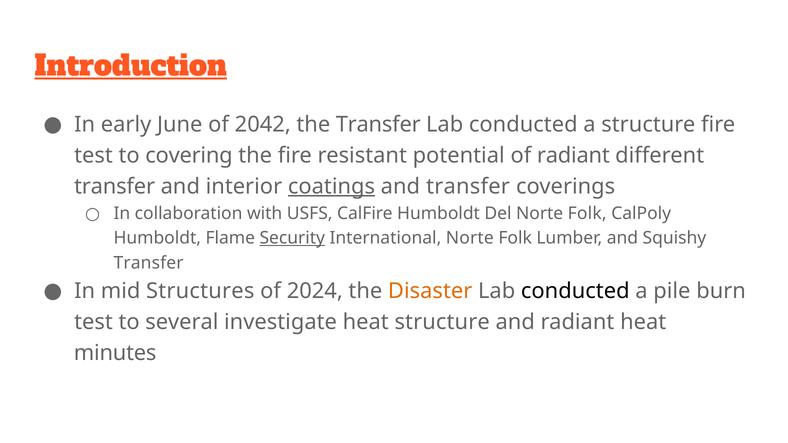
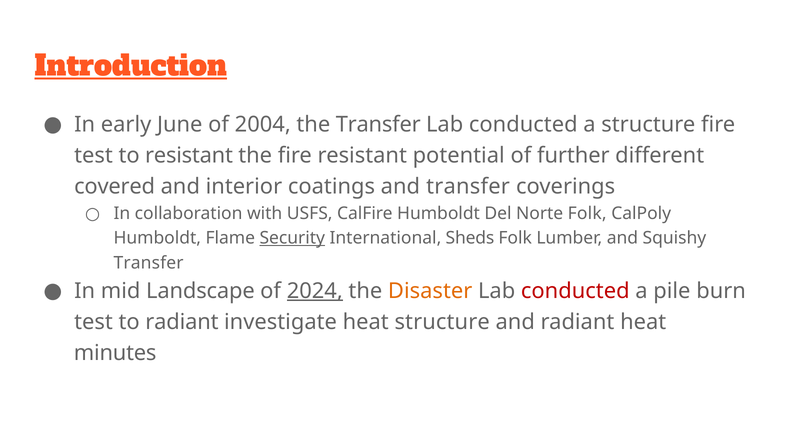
2042: 2042 -> 2004
to covering: covering -> resistant
of radiant: radiant -> further
transfer at (115, 186): transfer -> covered
coatings underline: present -> none
International Norte: Norte -> Sheds
Structures: Structures -> Landscape
2024 underline: none -> present
conducted at (575, 291) colour: black -> red
to several: several -> radiant
